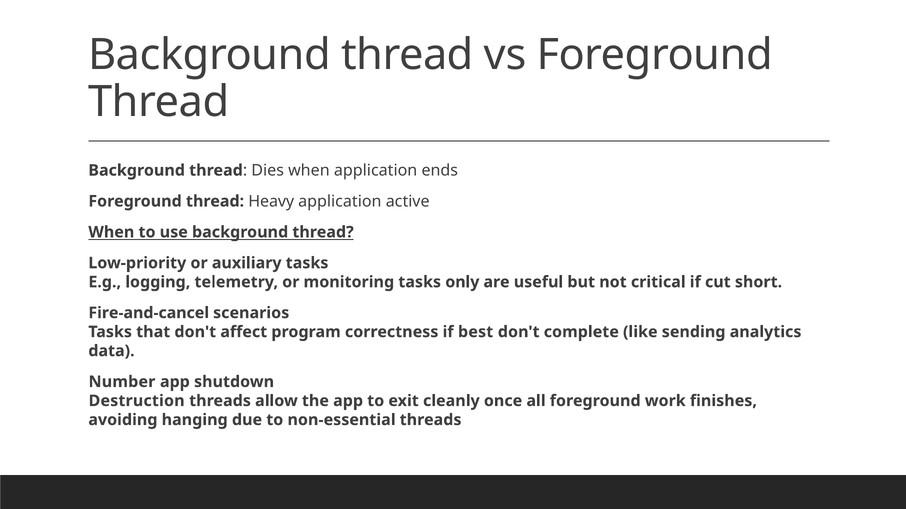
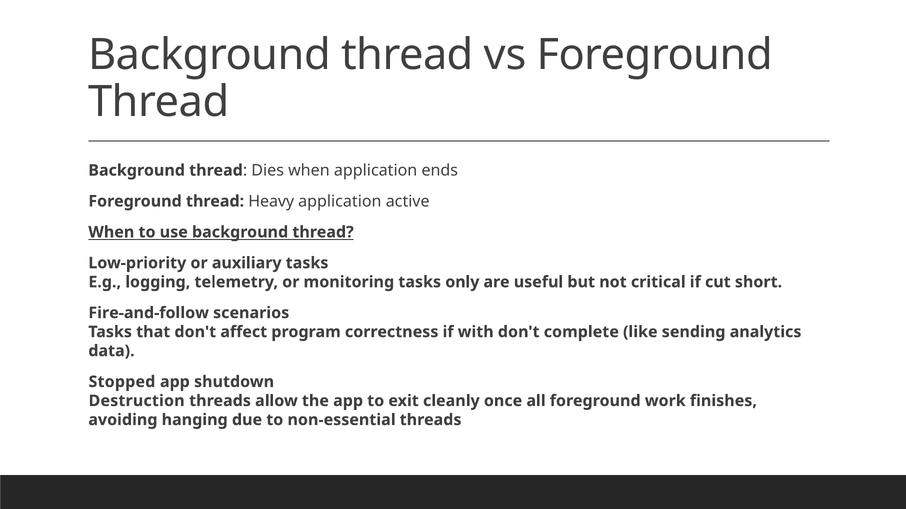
Fire-and-cancel: Fire-and-cancel -> Fire-and-follow
best: best -> with
Number: Number -> Stopped
